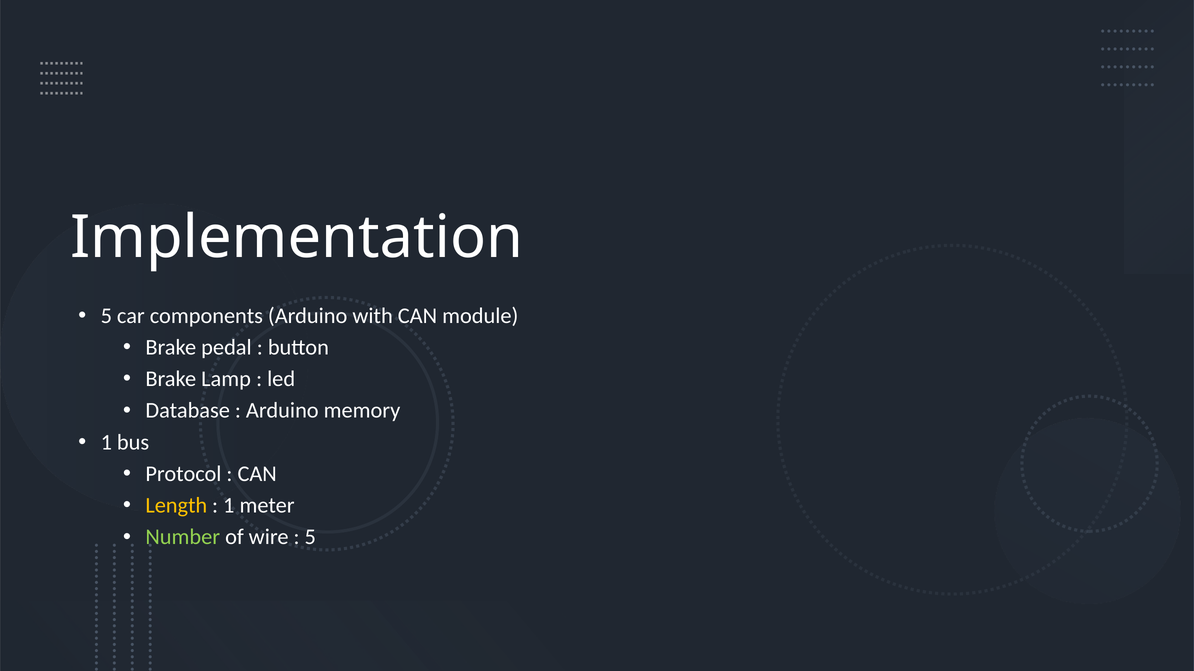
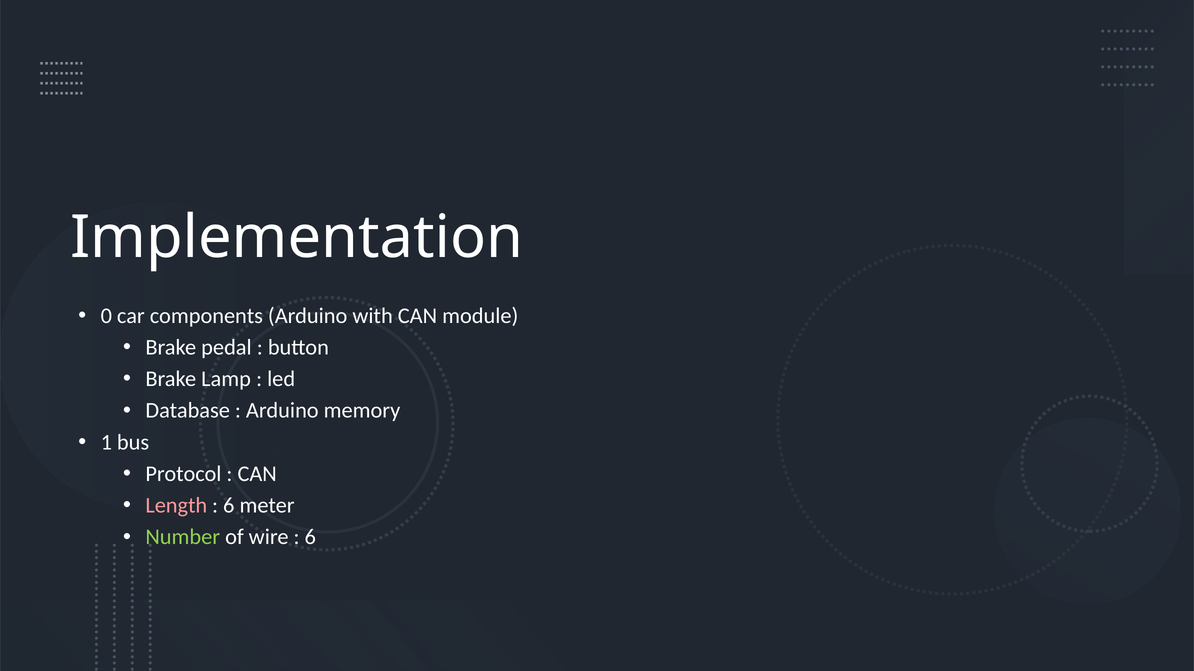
5 at (106, 316): 5 -> 0
Length colour: yellow -> pink
1 at (229, 506): 1 -> 6
5 at (310, 538): 5 -> 6
